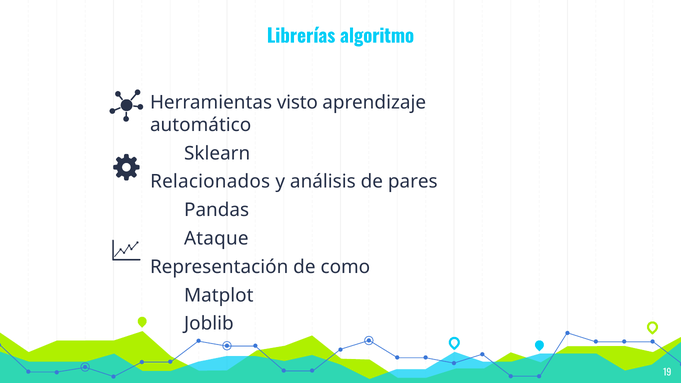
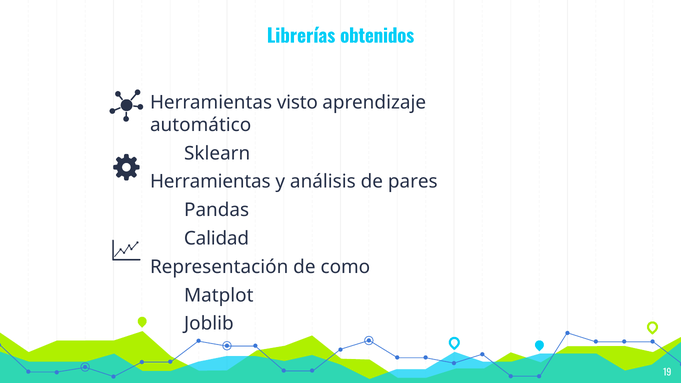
algoritmo: algoritmo -> obtenidos
Relacionados at (210, 182): Relacionados -> Herramientas
Ataque: Ataque -> Calidad
